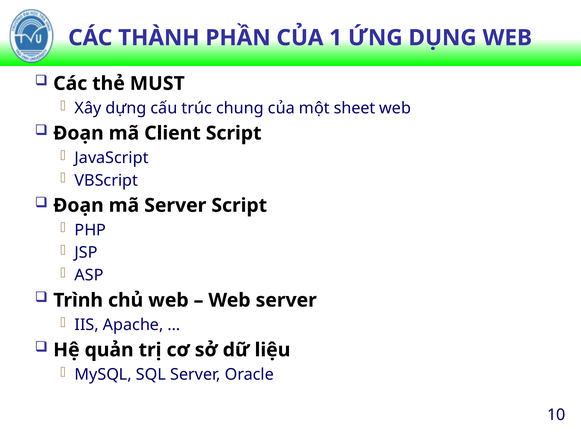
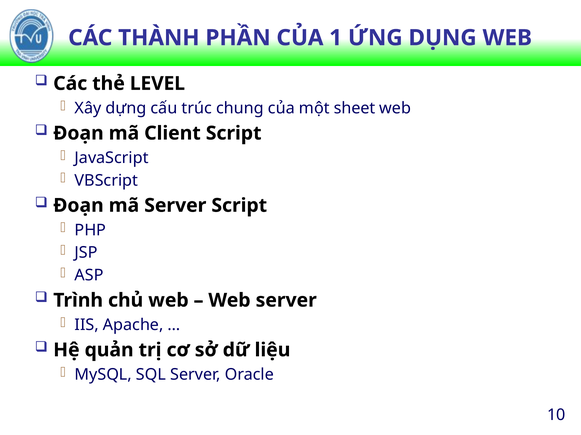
MUST: MUST -> LEVEL
